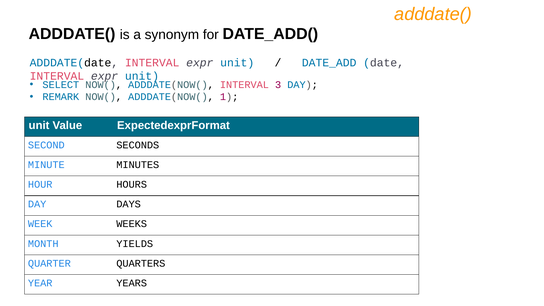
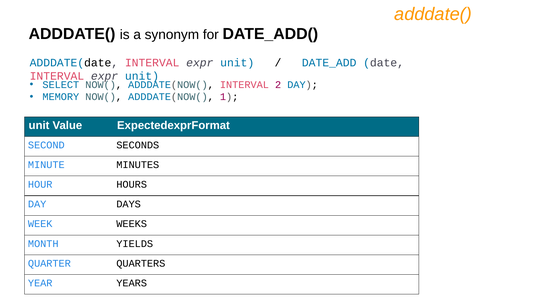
3: 3 -> 2
REMARK: REMARK -> MEMORY
